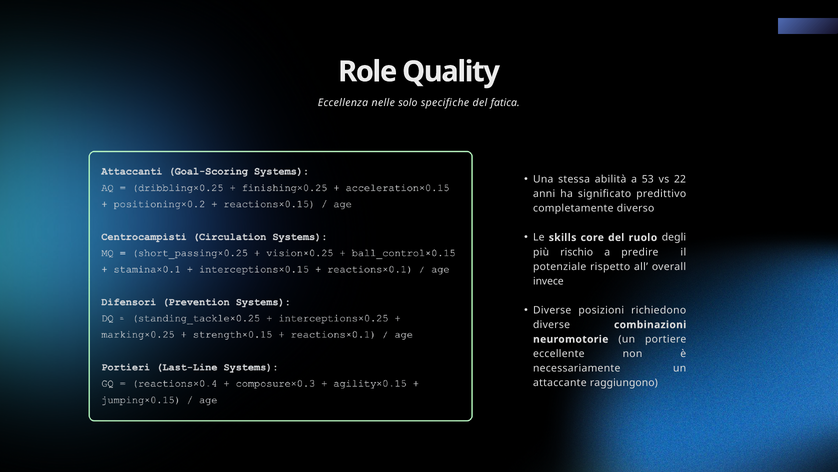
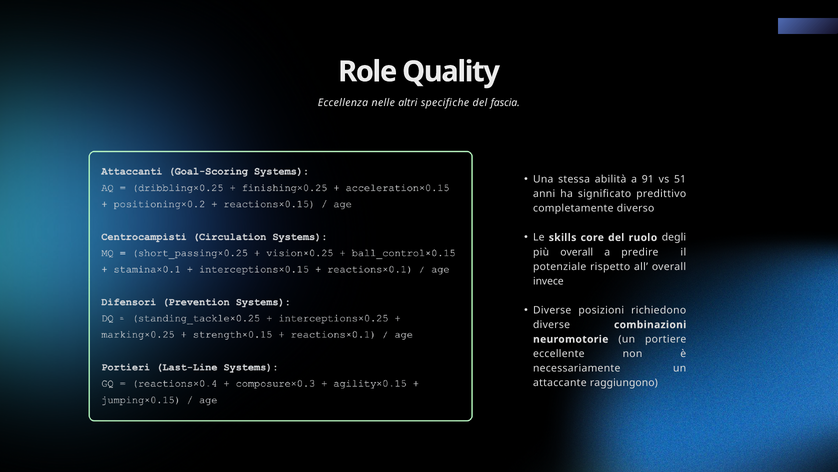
solo: solo -> altri
fatica: fatica -> fascia
53: 53 -> 91
22: 22 -> 51
più rischio: rischio -> overall
